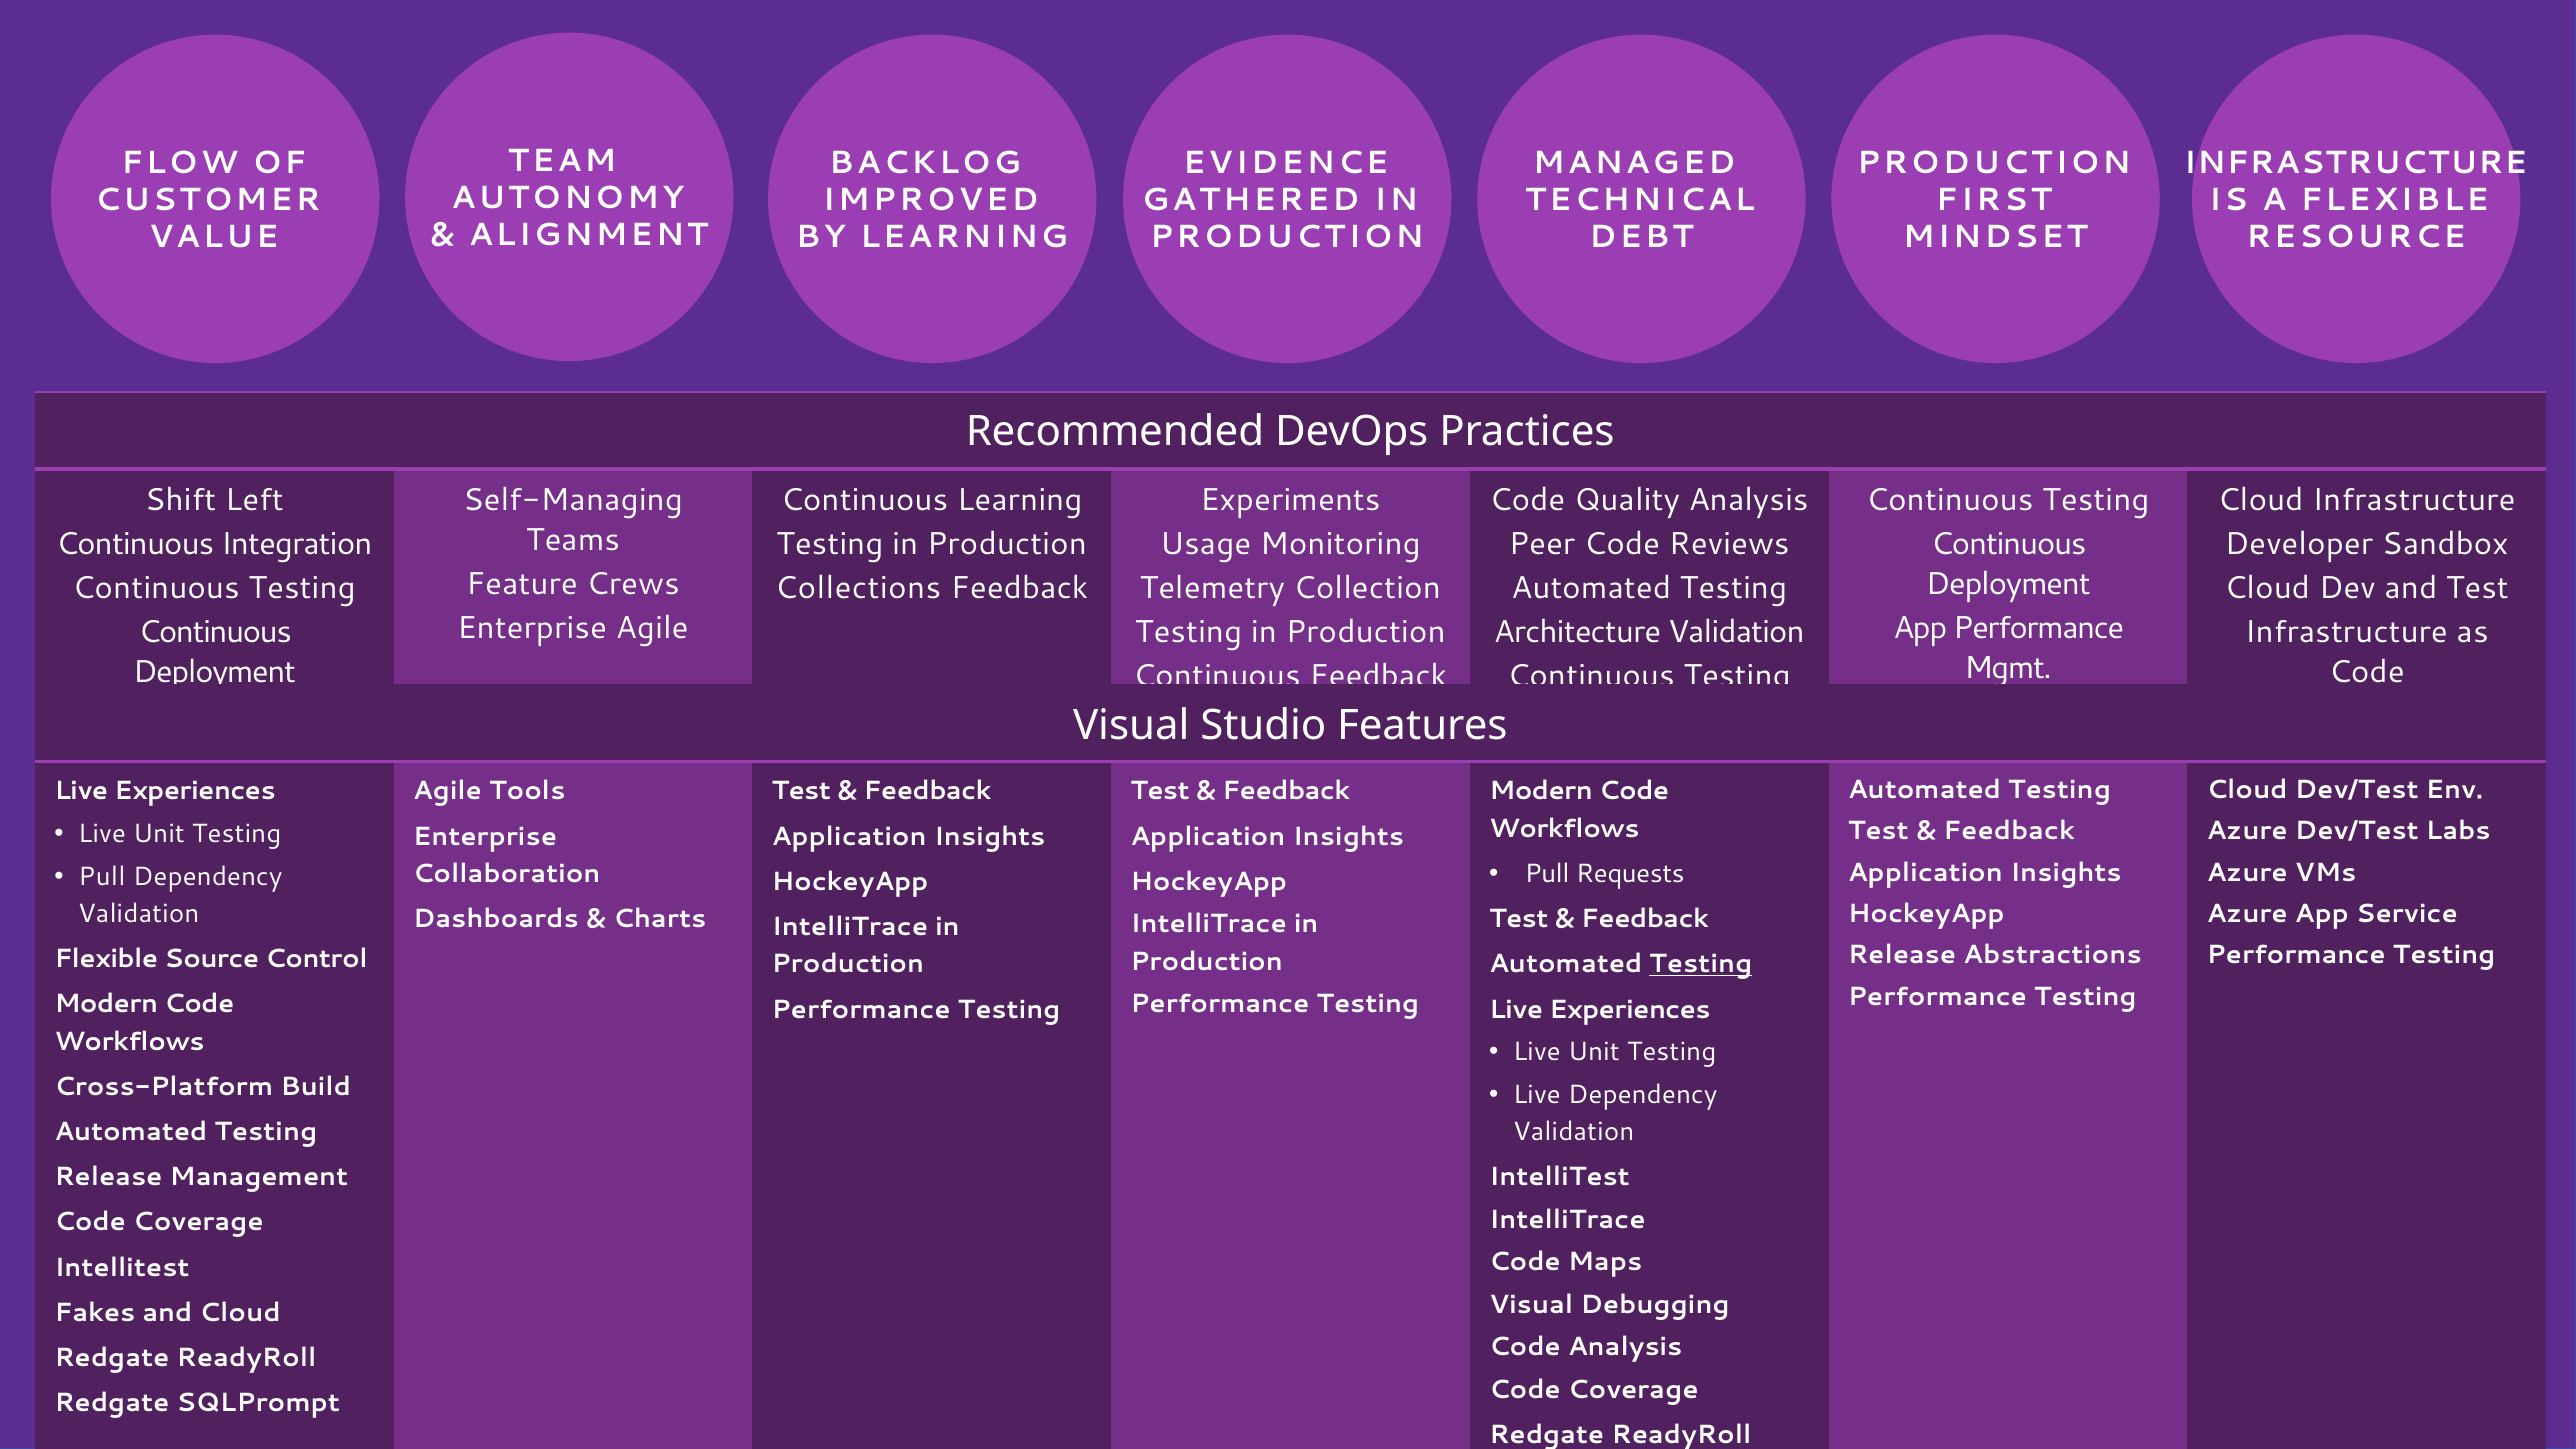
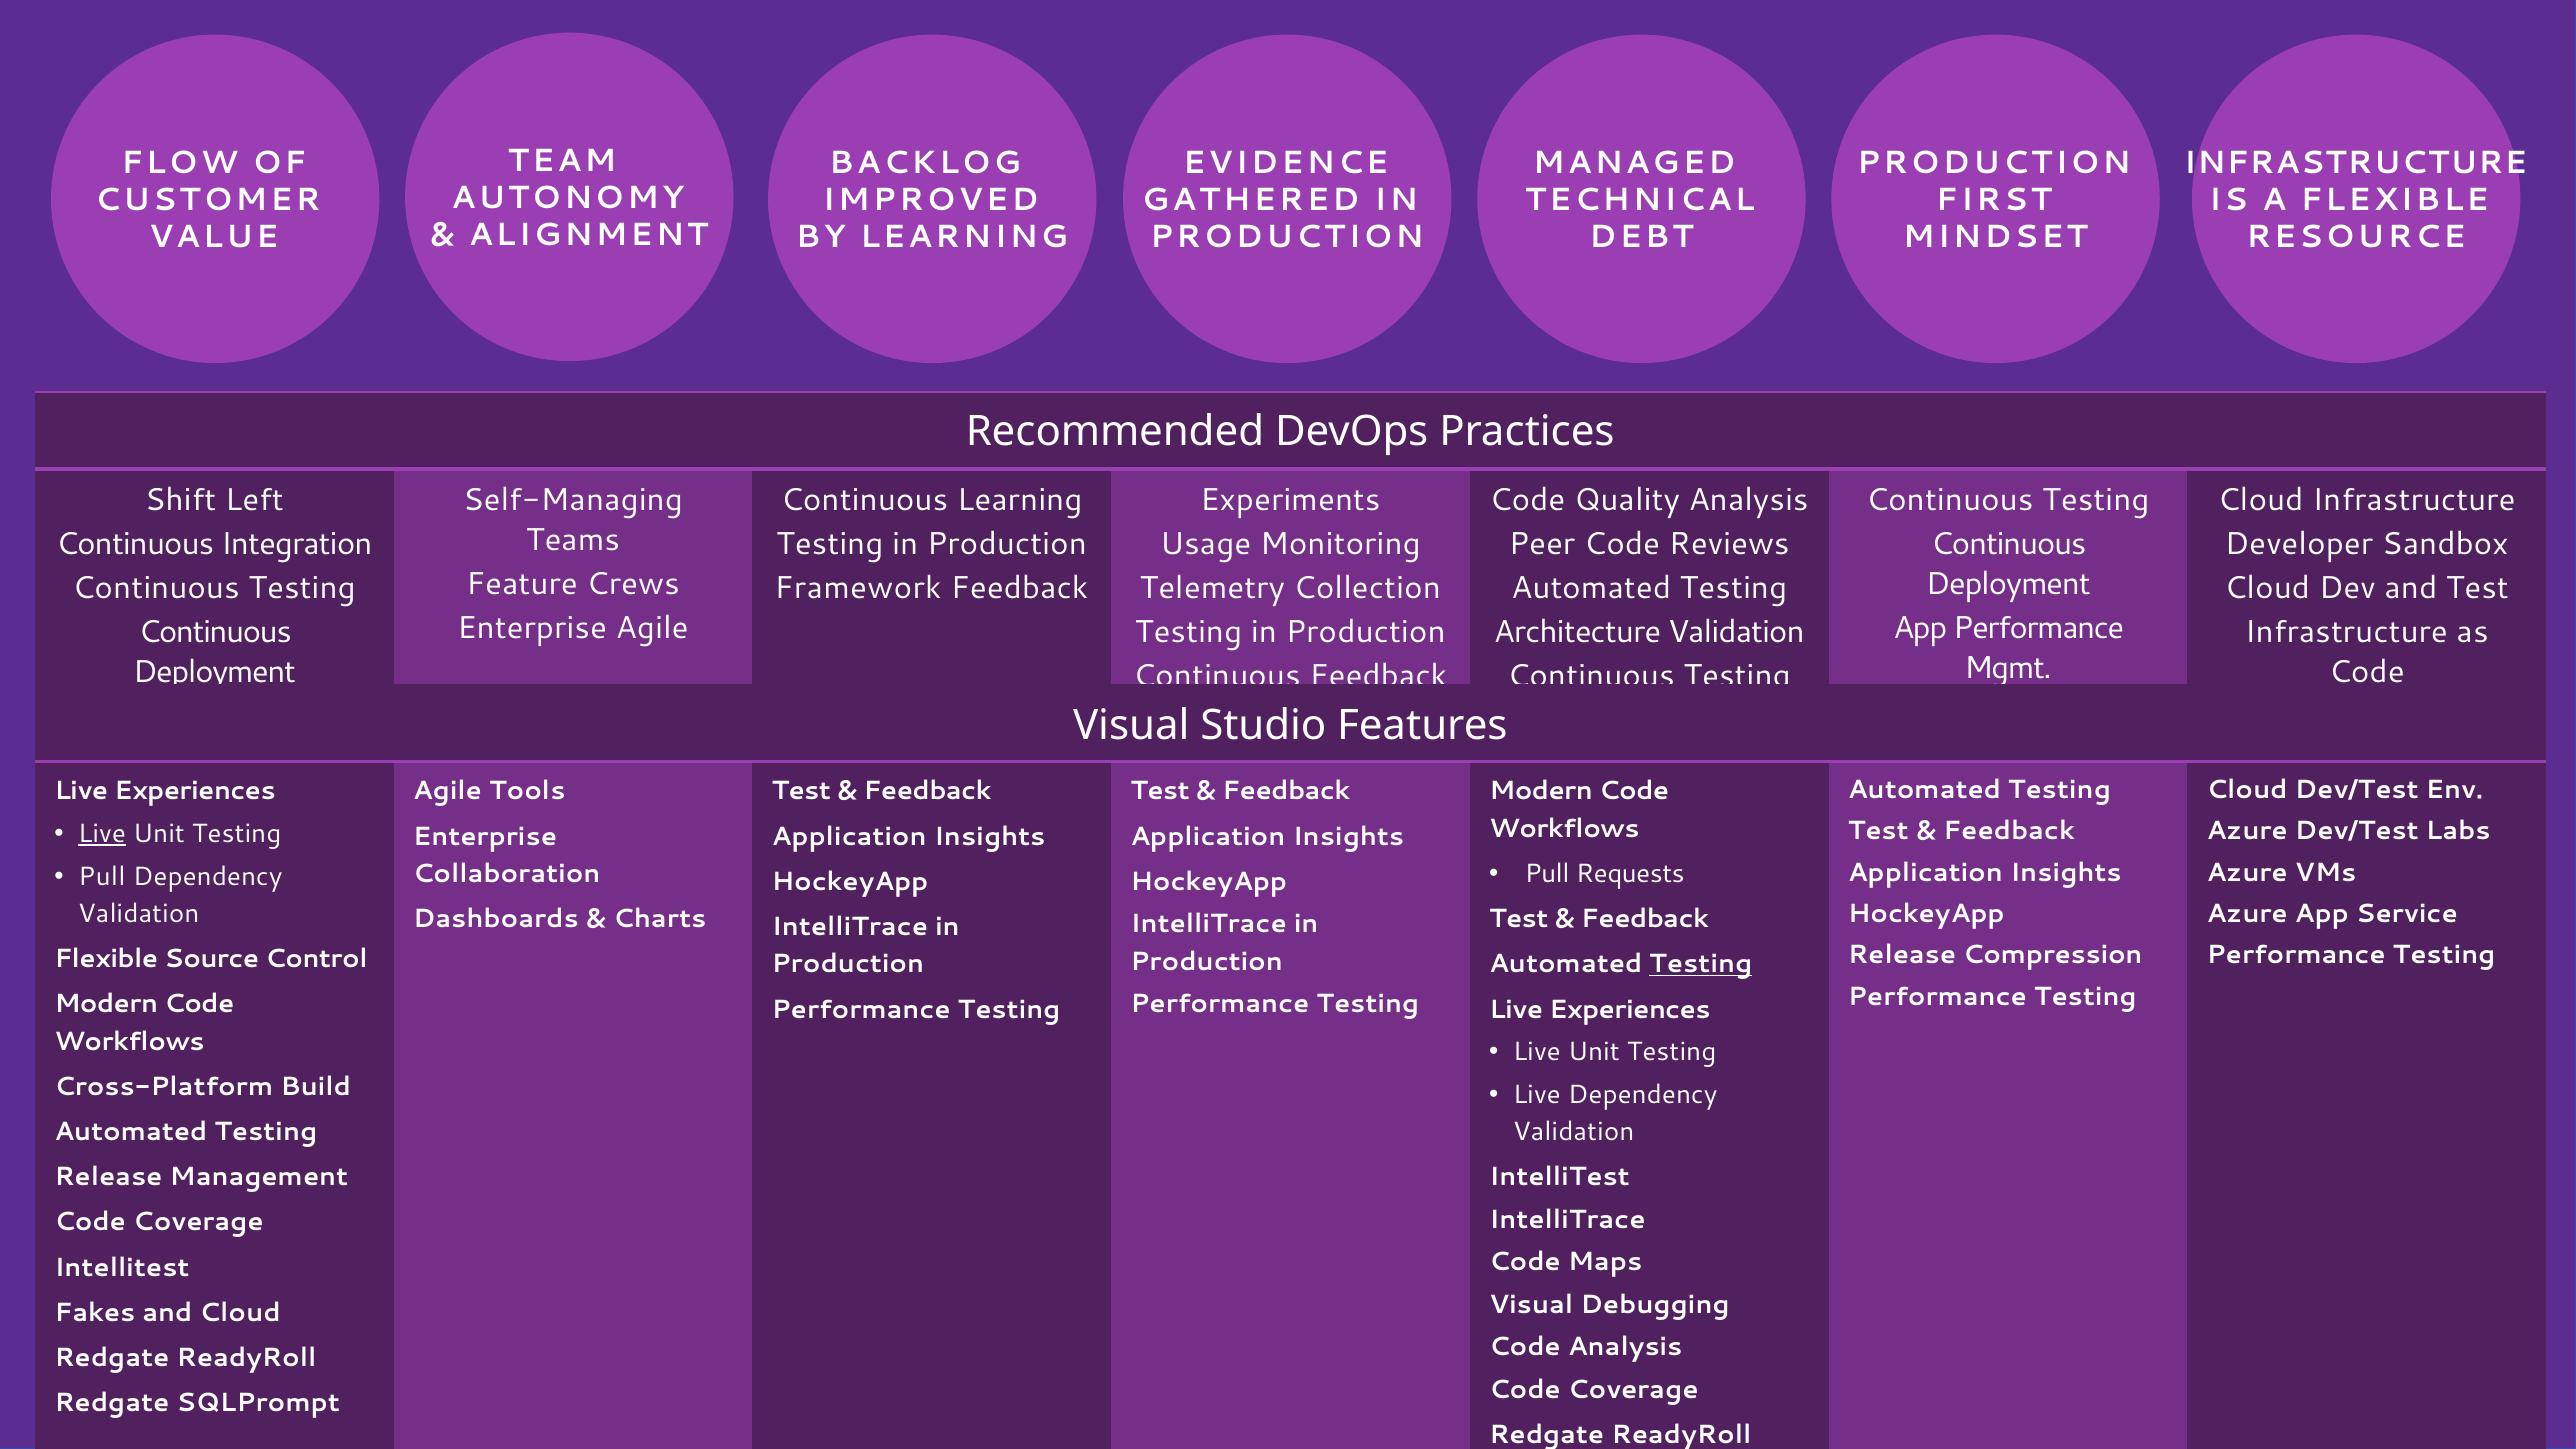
Collections: Collections -> Framework
Live at (102, 834) underline: none -> present
Abstractions: Abstractions -> Compression
